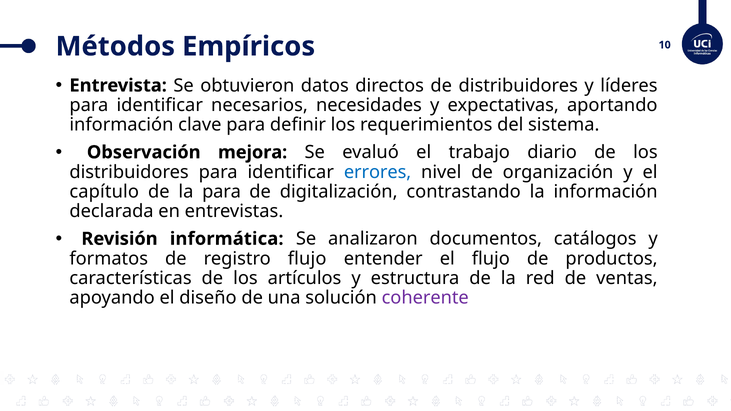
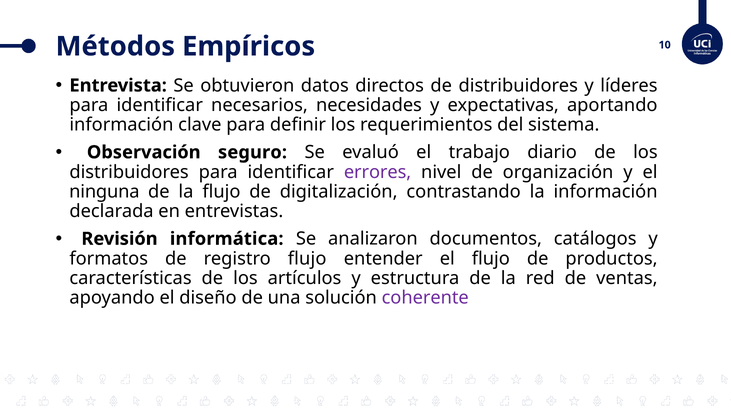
mejora: mejora -> seguro
errores colour: blue -> purple
capítulo: capítulo -> ninguna
la para: para -> flujo
